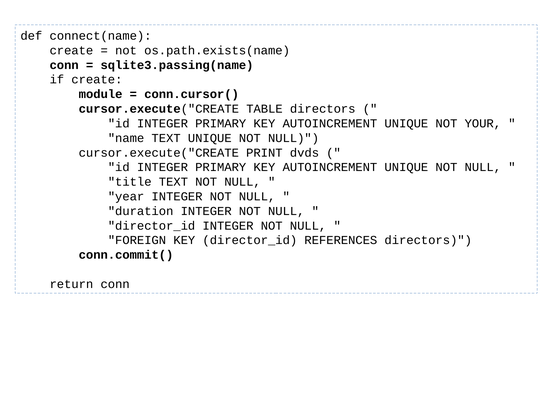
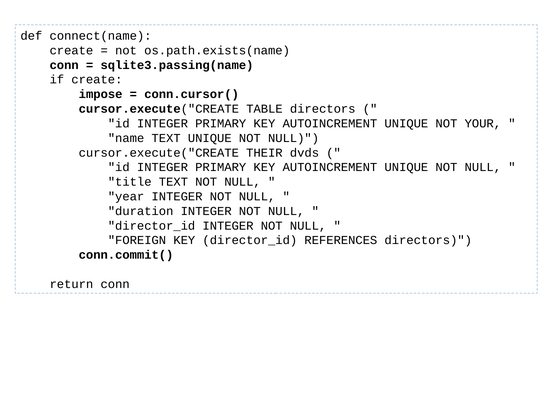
module: module -> impose
PRINT: PRINT -> THEIR
